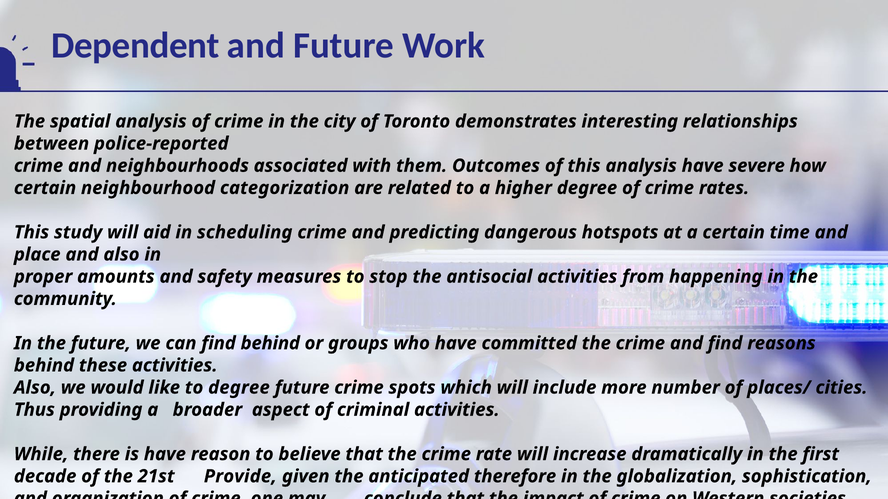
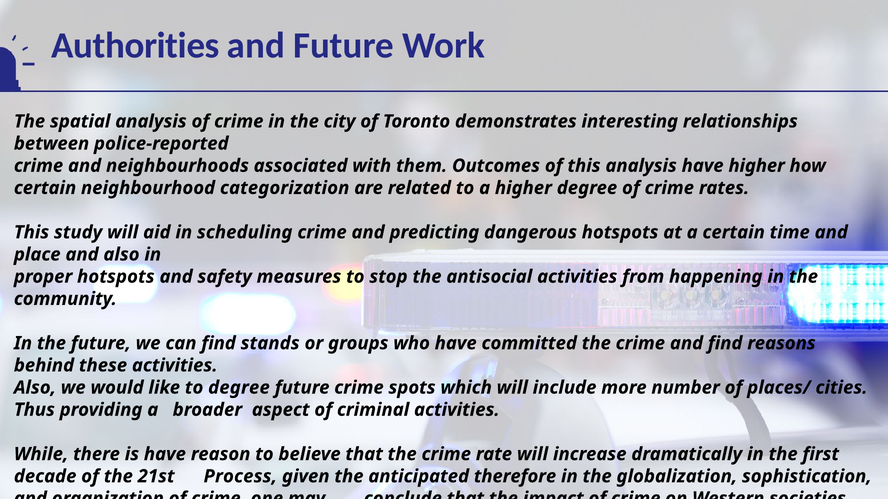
Dependent: Dependent -> Authorities
have severe: severe -> higher
proper amounts: amounts -> hotspots
find behind: behind -> stands
Provide: Provide -> Process
